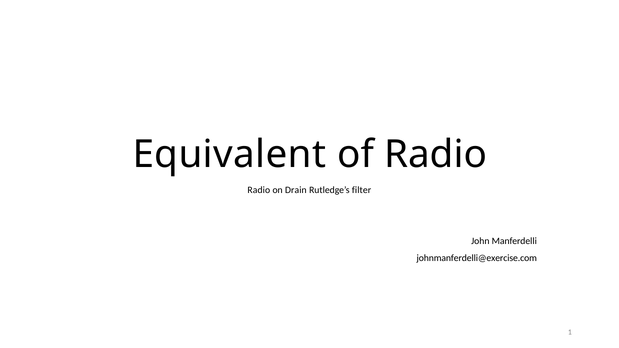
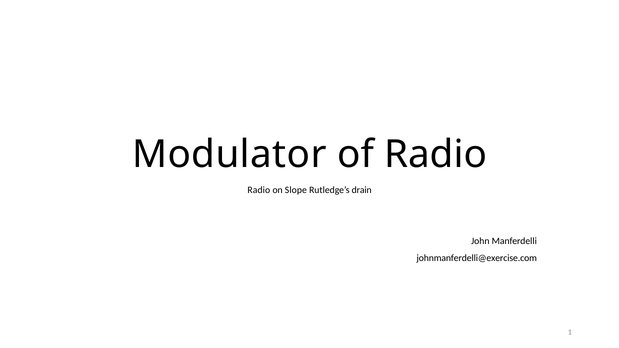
Equivalent: Equivalent -> Modulator
Drain: Drain -> Slope
filter: filter -> drain
